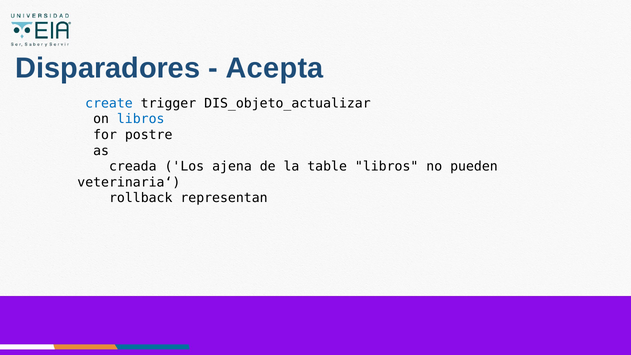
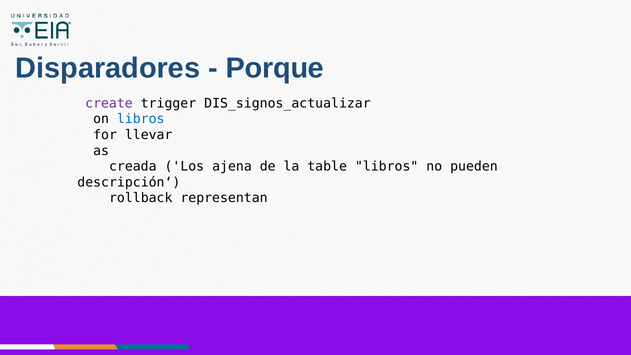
Acepta: Acepta -> Porque
create colour: blue -> purple
DIS_objeto_actualizar: DIS_objeto_actualizar -> DIS_signos_actualizar
postre: postre -> llevar
veterinaria‘: veterinaria‘ -> descripción‘
